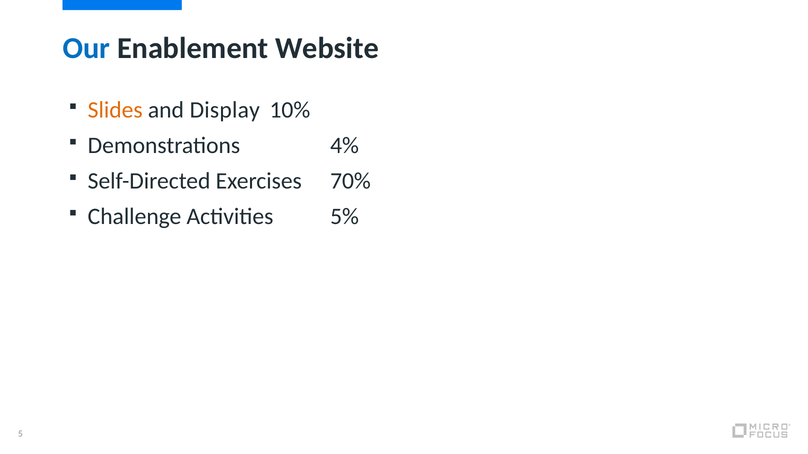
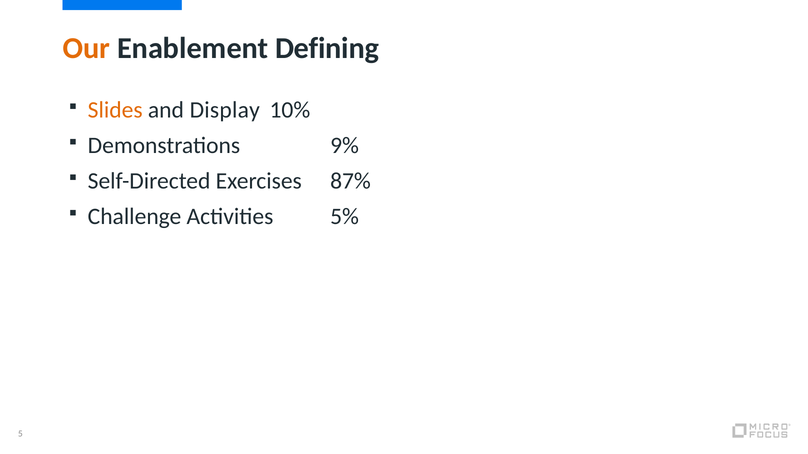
Our colour: blue -> orange
Website: Website -> Defining
4%: 4% -> 9%
70%: 70% -> 87%
